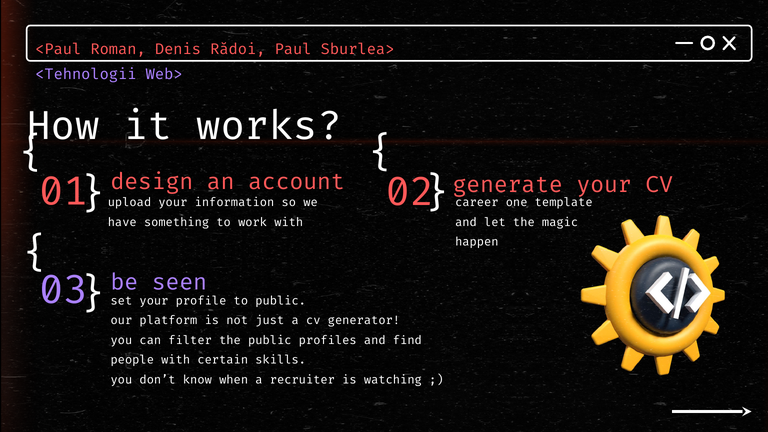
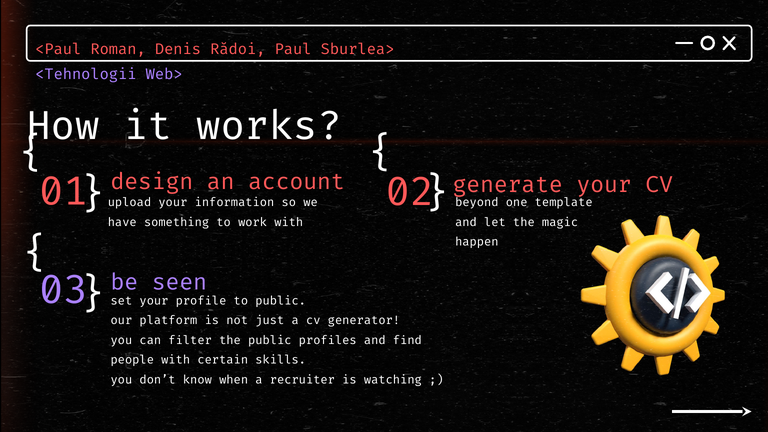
career: career -> beyond
